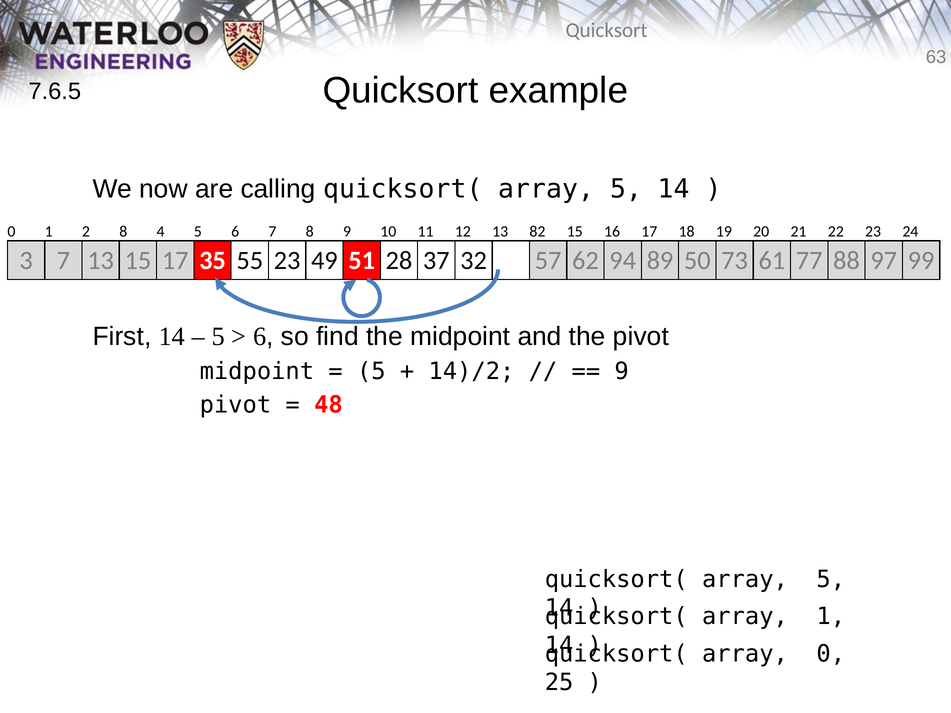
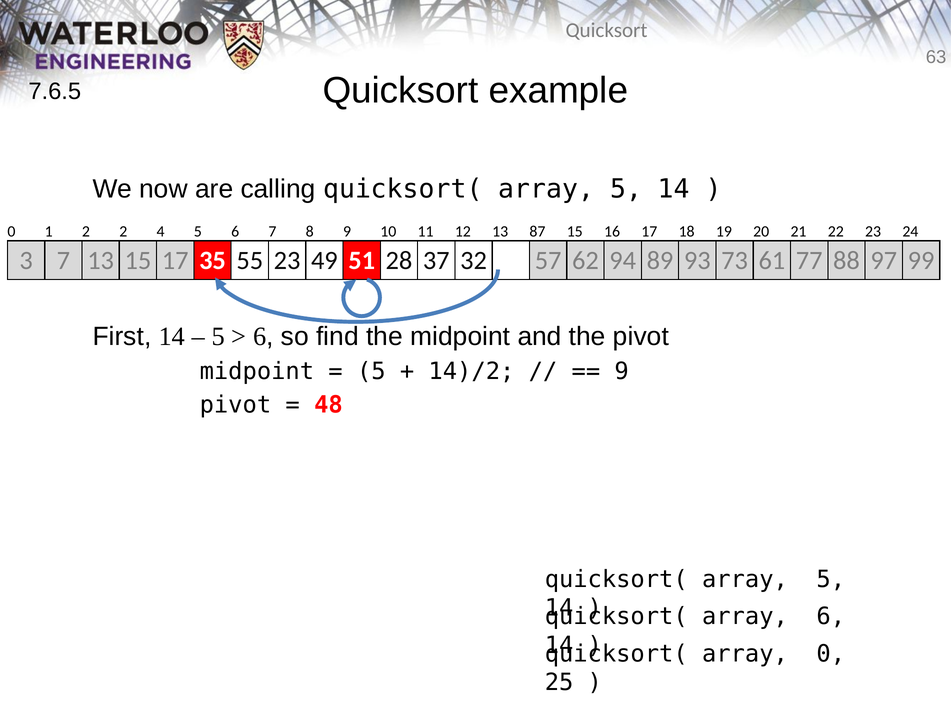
2 8: 8 -> 2
82: 82 -> 87
50: 50 -> 93
array 1: 1 -> 6
